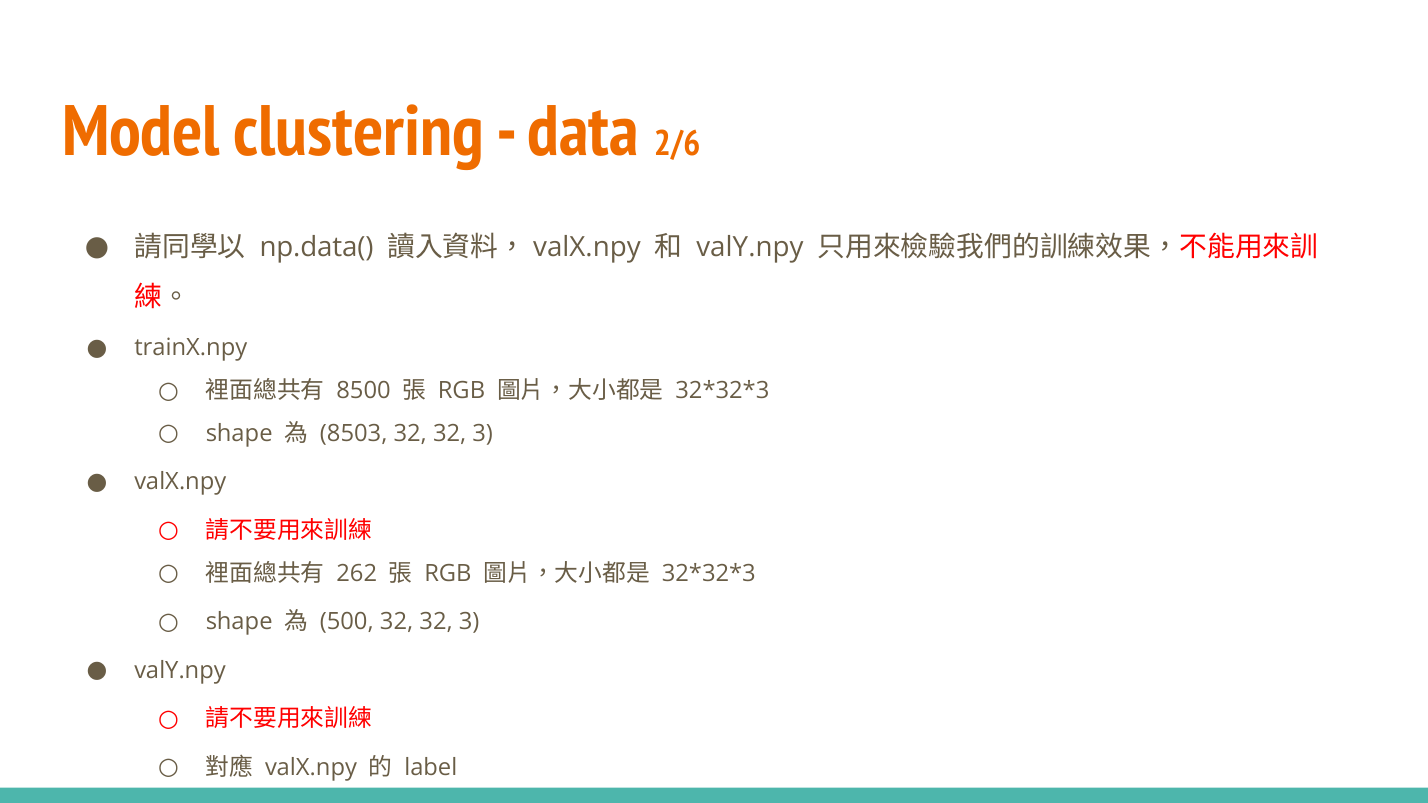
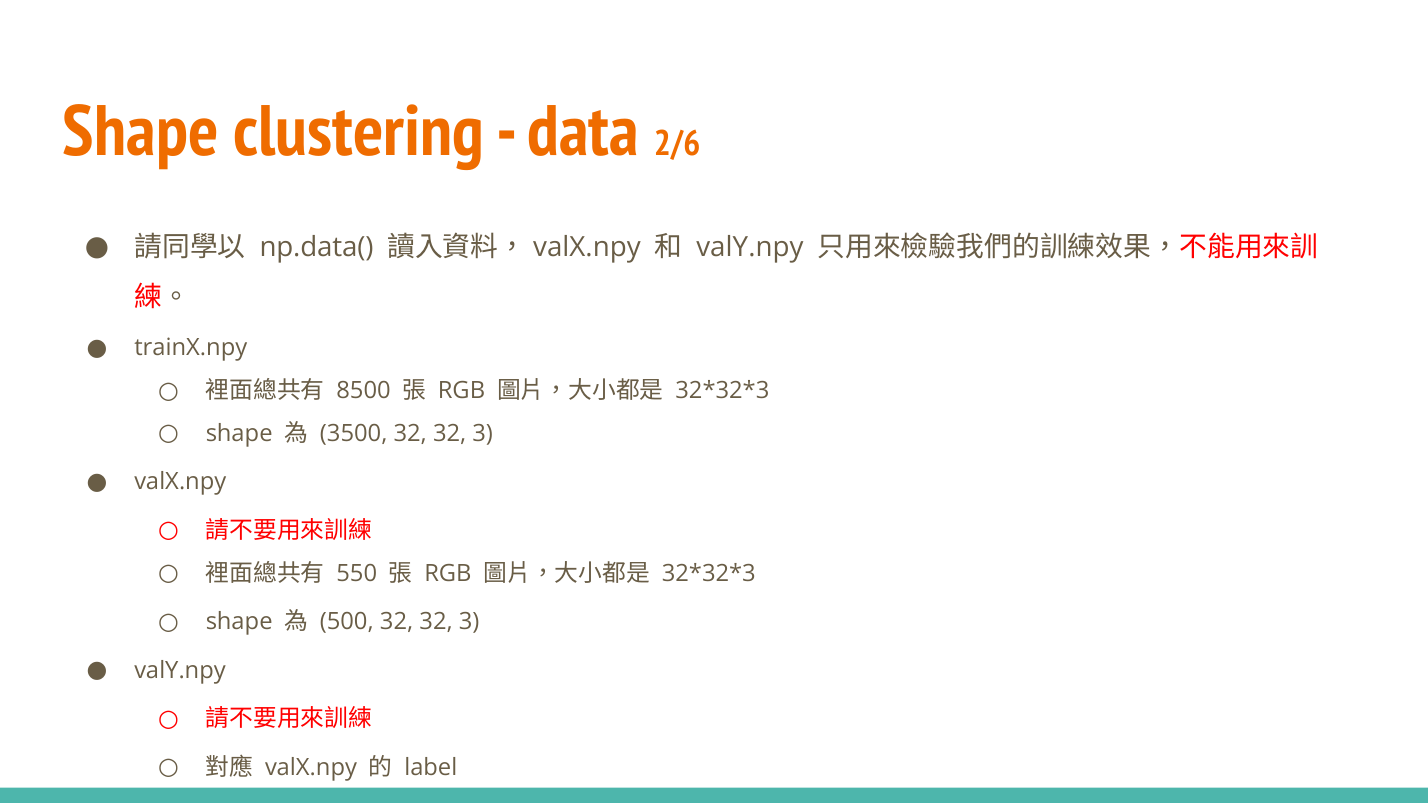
Model at (141, 132): Model -> Shape
8503: 8503 -> 3500
262: 262 -> 550
